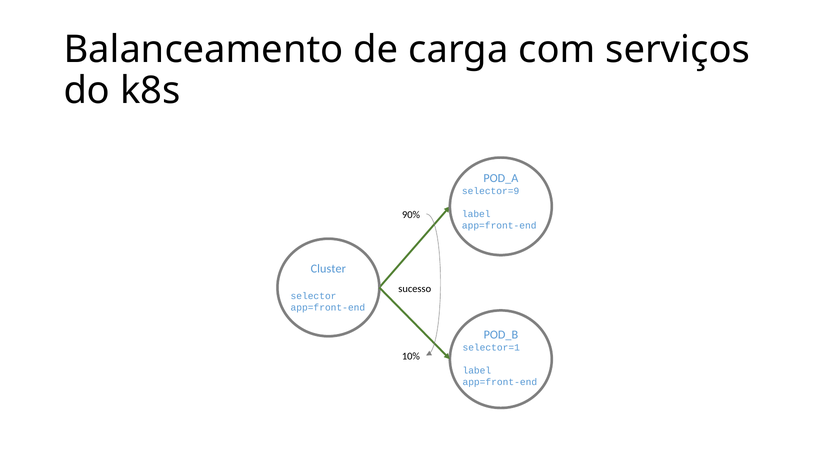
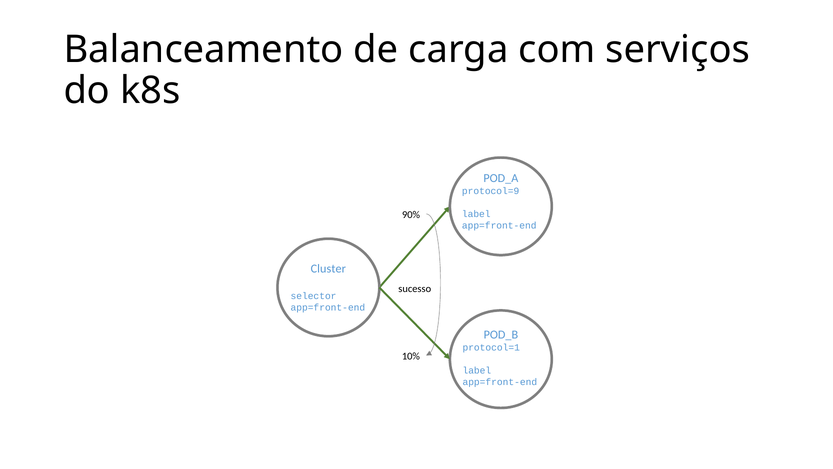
selector=9: selector=9 -> protocol=9
selector=1: selector=1 -> protocol=1
